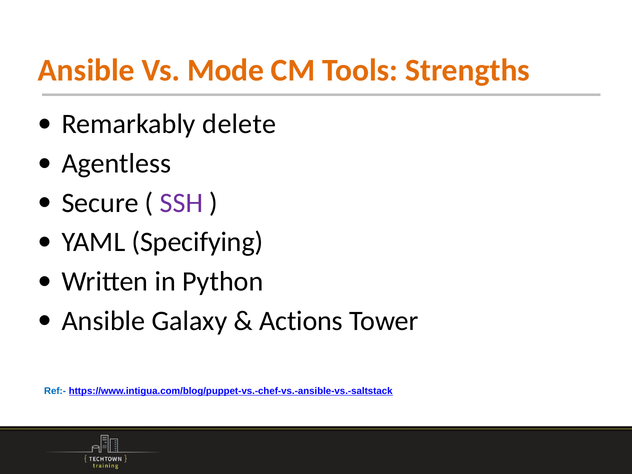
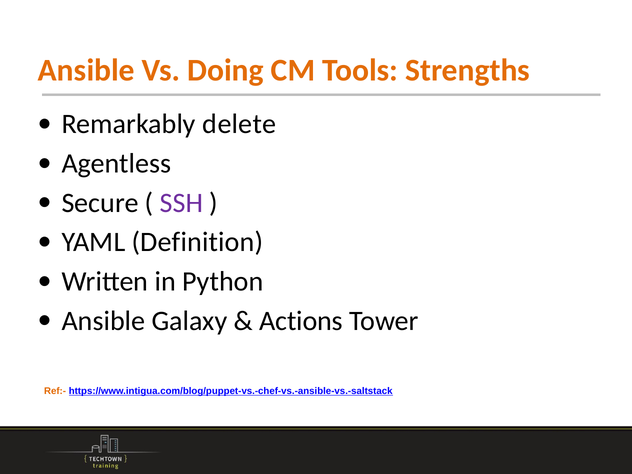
Mode: Mode -> Doing
Specifying: Specifying -> Definition
Ref:- colour: blue -> orange
